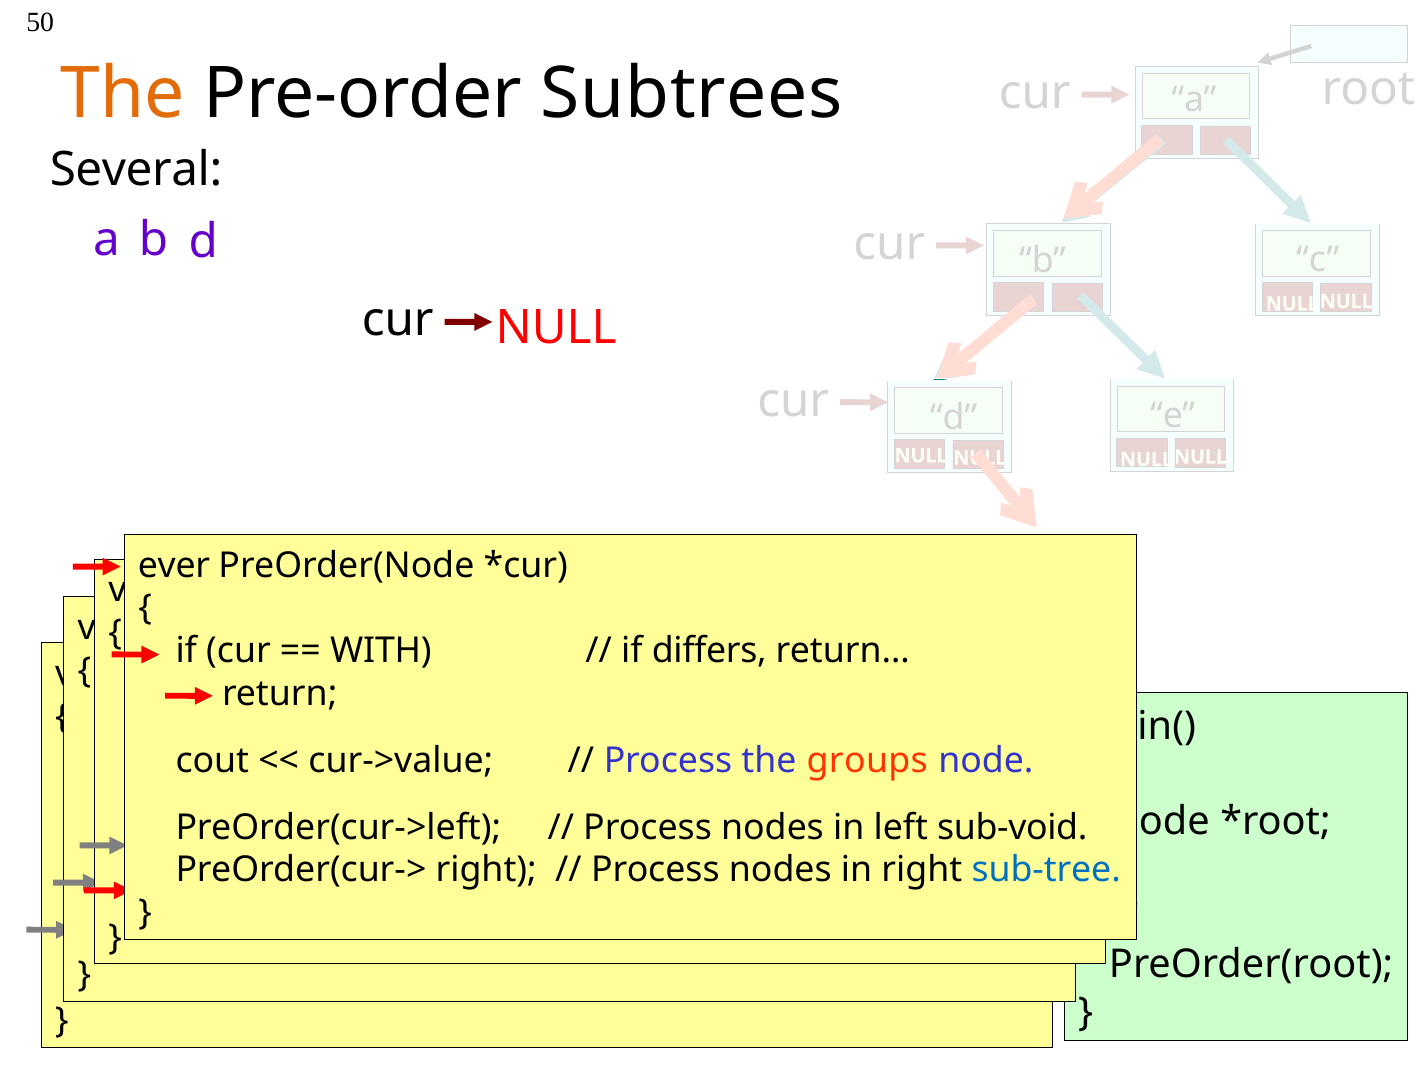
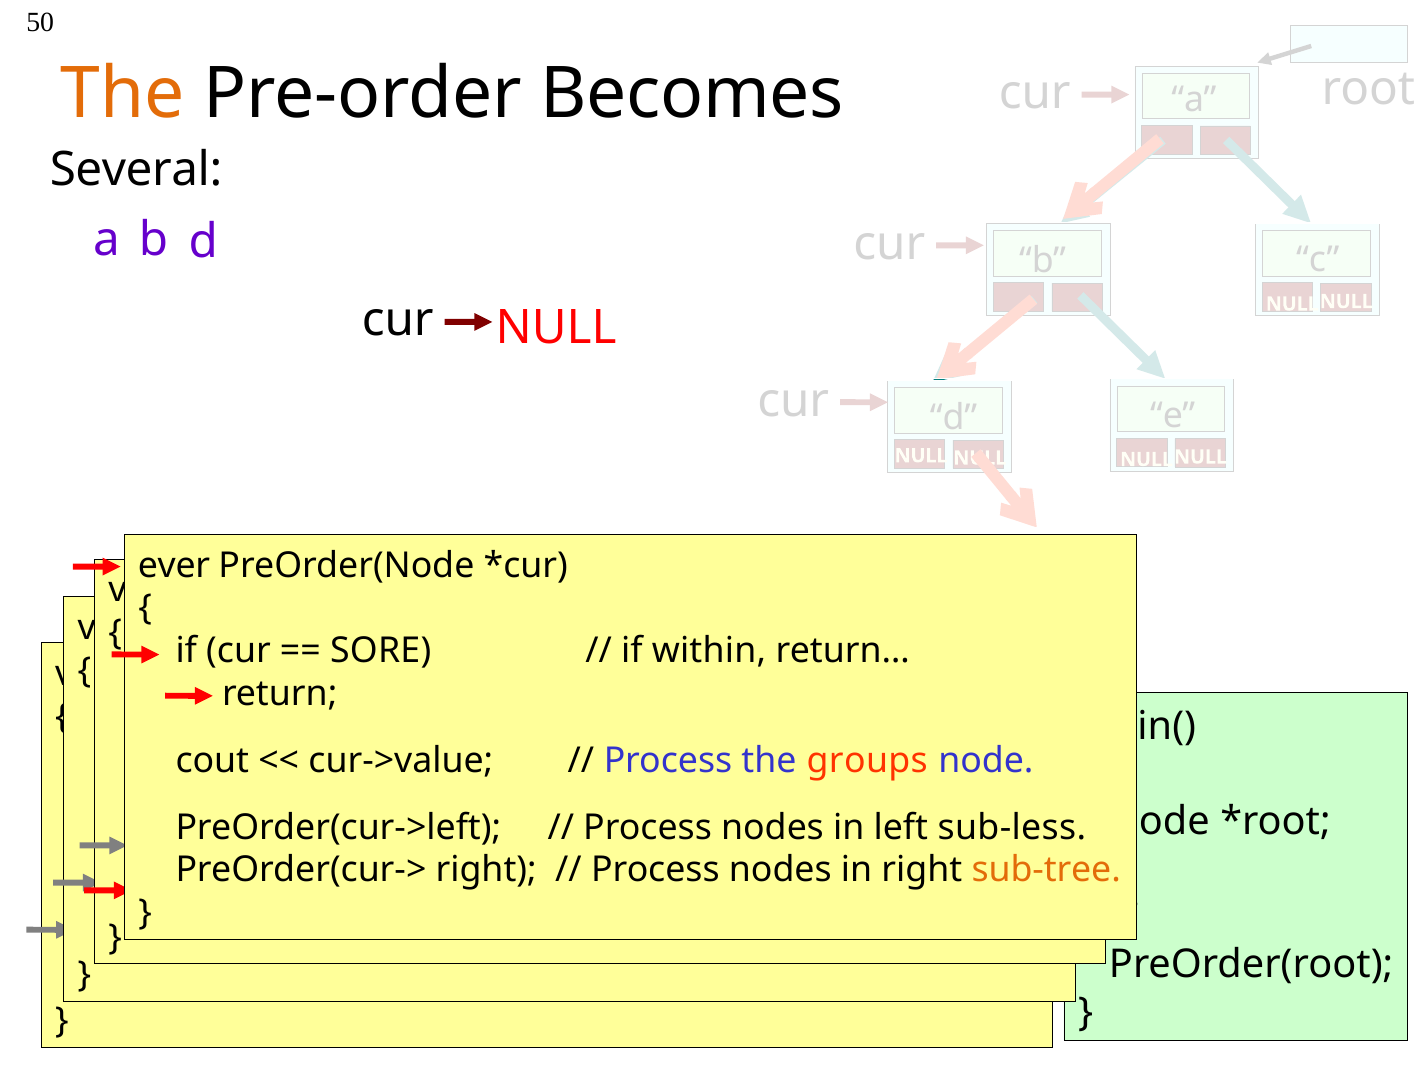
Subtrees: Subtrees -> Becomes
WITH: WITH -> SORE
differs: differs -> within
sub-void: sub-void -> sub-less
sub-tree at (1046, 870) colour: blue -> orange
